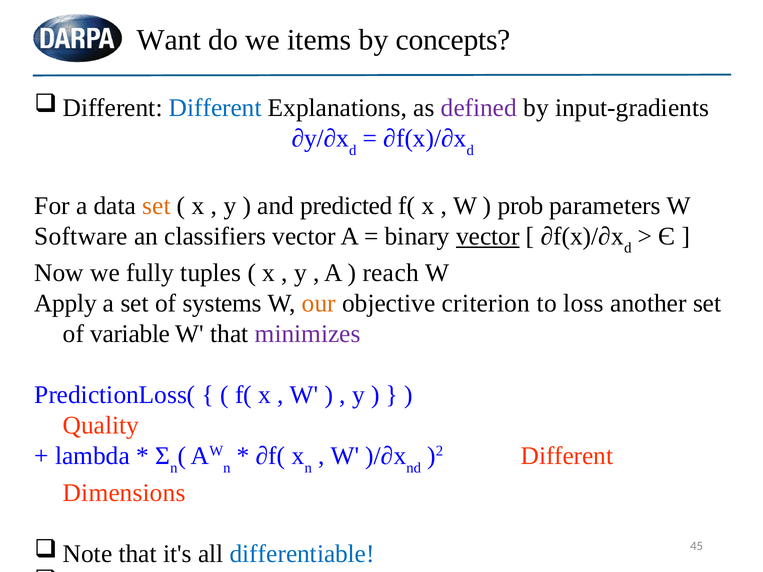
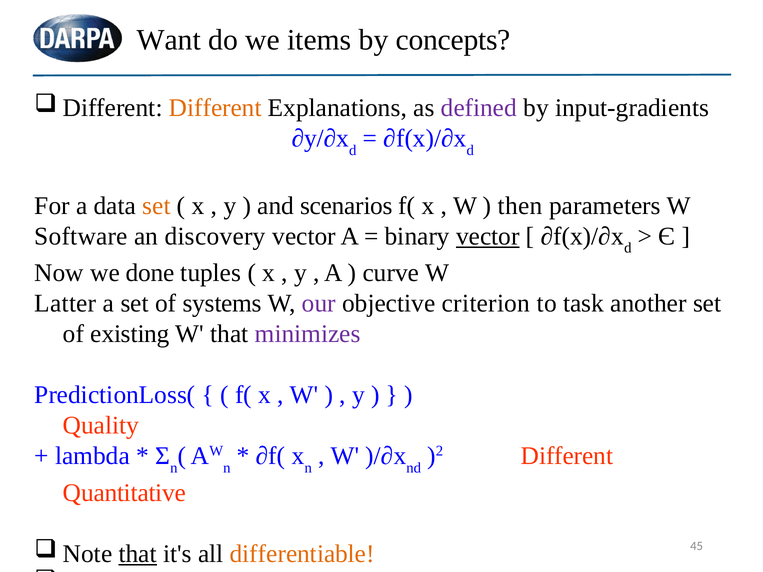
Different at (215, 108) colour: blue -> orange
predicted: predicted -> scenarios
prob: prob -> then
classifiers: classifiers -> discovery
fully: fully -> done
reach: reach -> curve
Apply: Apply -> Latter
our colour: orange -> purple
loss: loss -> task
variable: variable -> existing
Dimensions: Dimensions -> Quantitative
that at (138, 554) underline: none -> present
differentiable colour: blue -> orange
